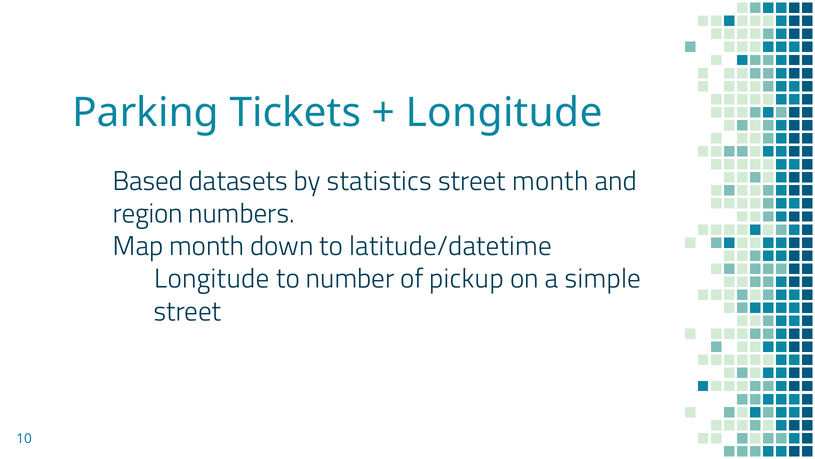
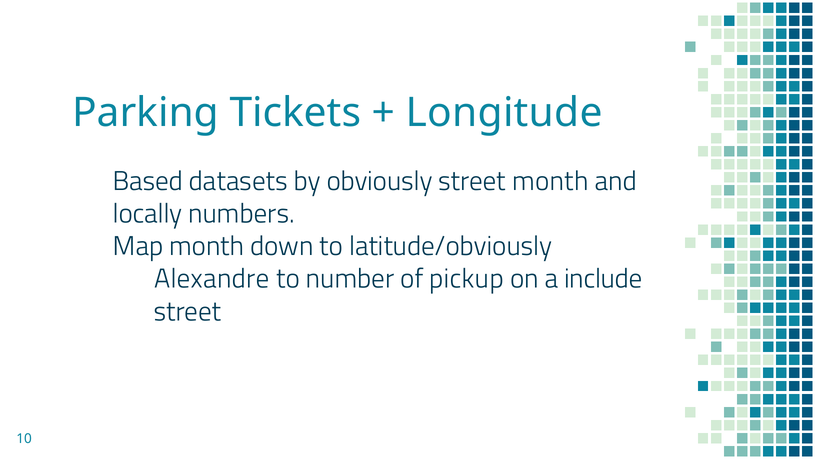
statistics: statistics -> obviously
region: region -> locally
latitude/datetime: latitude/datetime -> latitude/obviously
Longitude at (212, 279): Longitude -> Alexandre
simple: simple -> include
